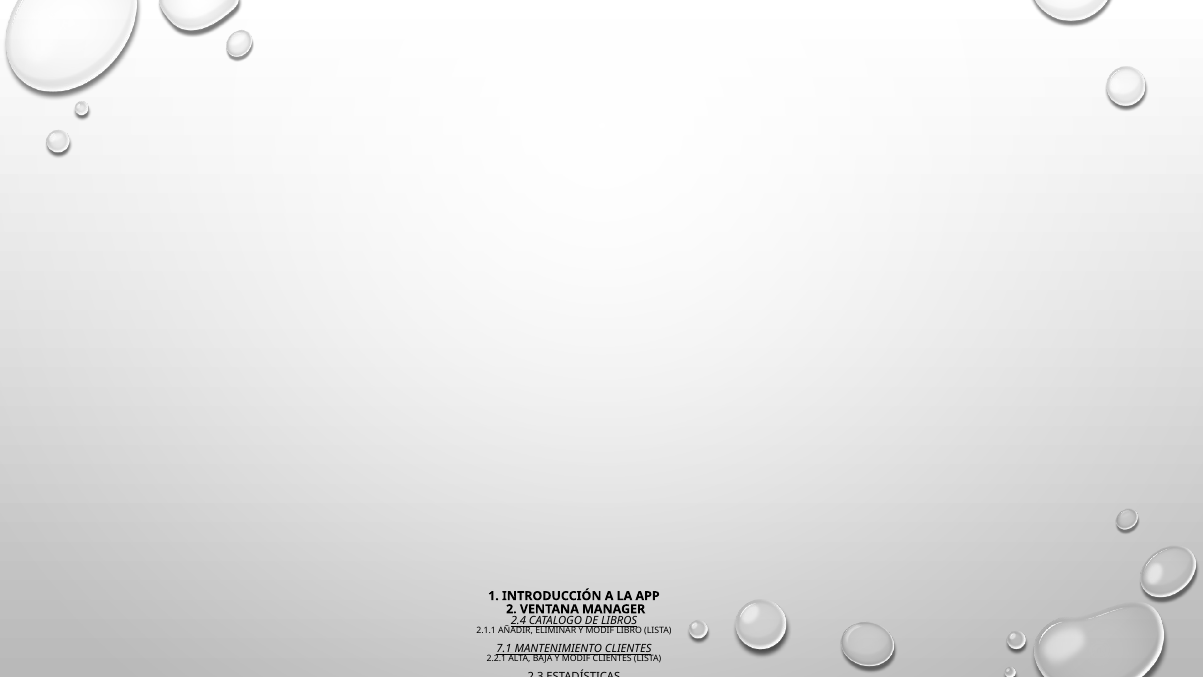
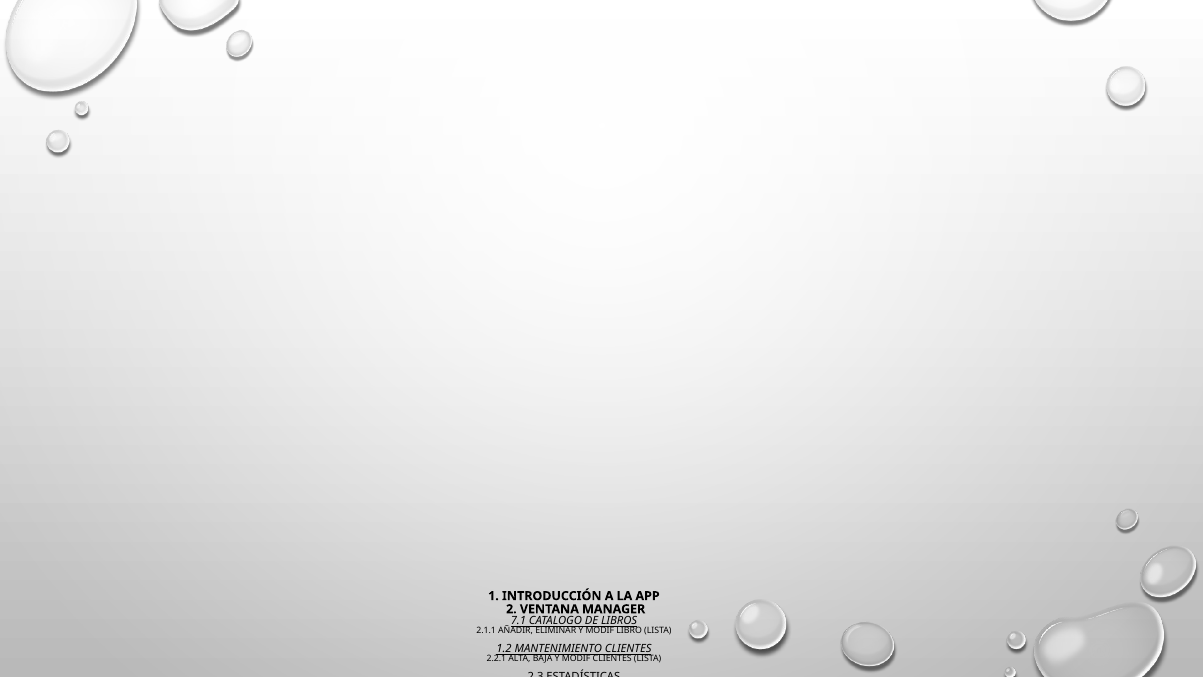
2.4 at (518, 621): 2.4 -> 7.1
7.1: 7.1 -> 1.2
